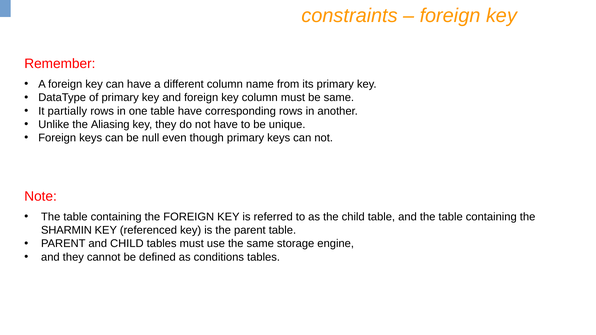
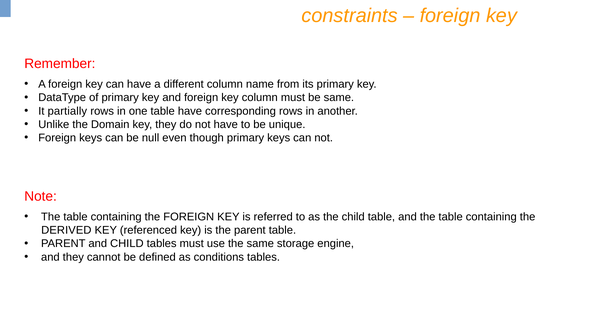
Aliasing: Aliasing -> Domain
SHARMIN: SHARMIN -> DERIVED
